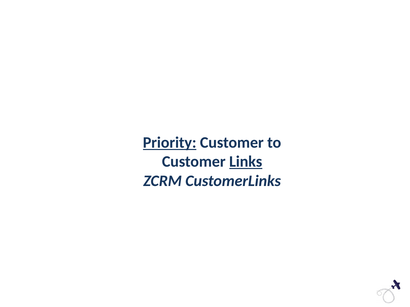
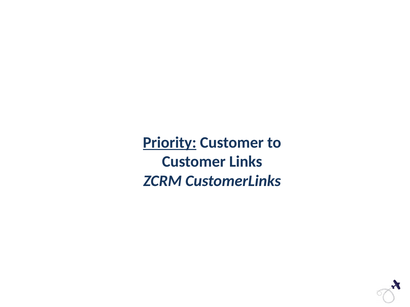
Links underline: present -> none
